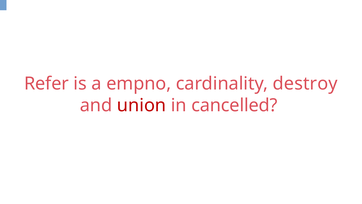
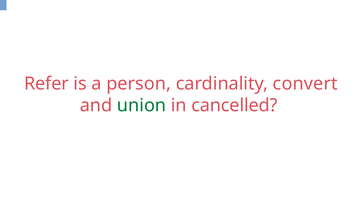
empno: empno -> person
destroy: destroy -> convert
union colour: red -> green
